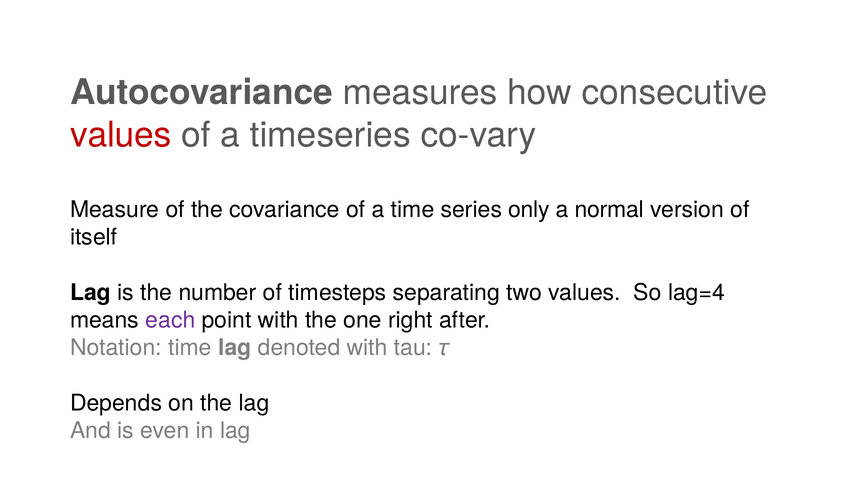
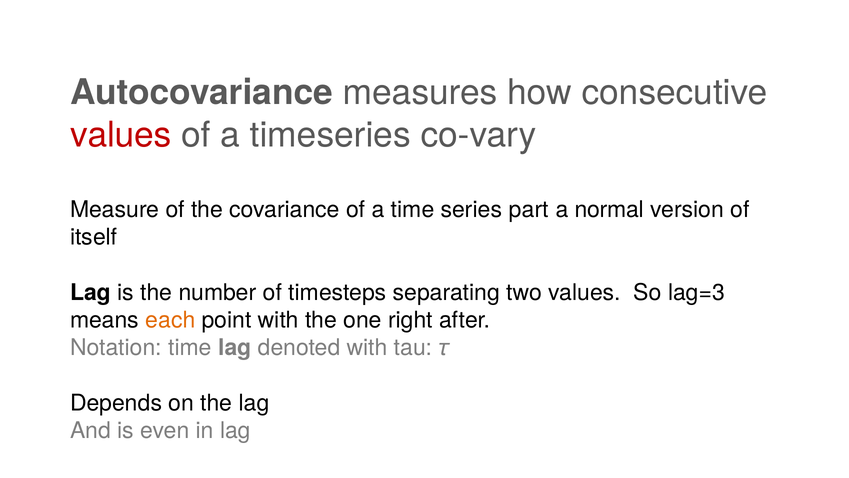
only: only -> part
lag=4: lag=4 -> lag=3
each colour: purple -> orange
